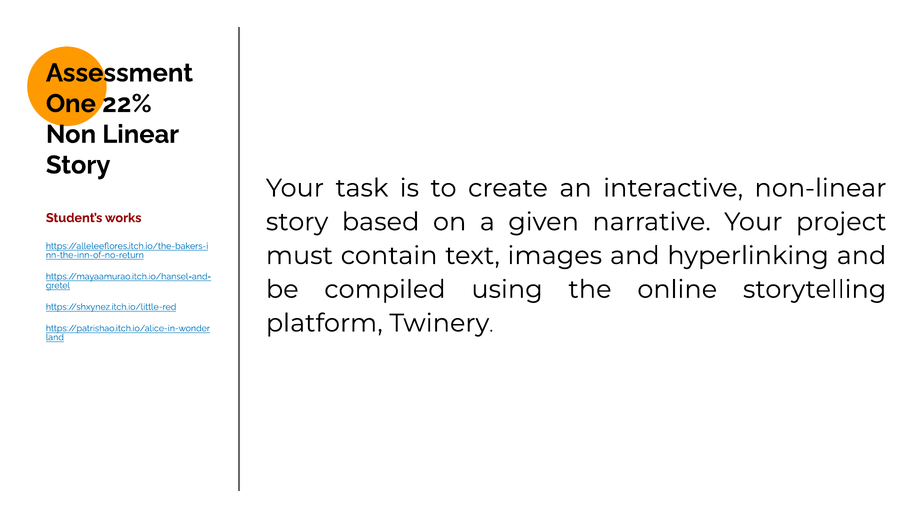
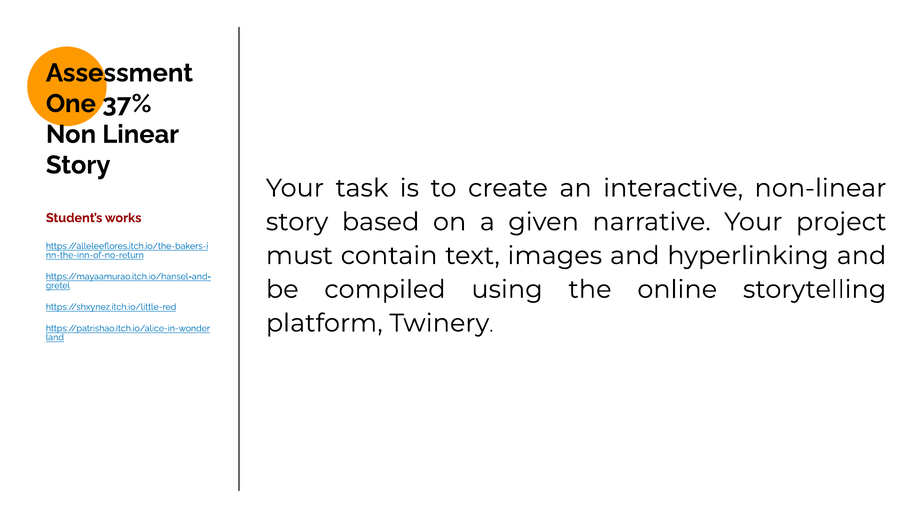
22%: 22% -> 37%
